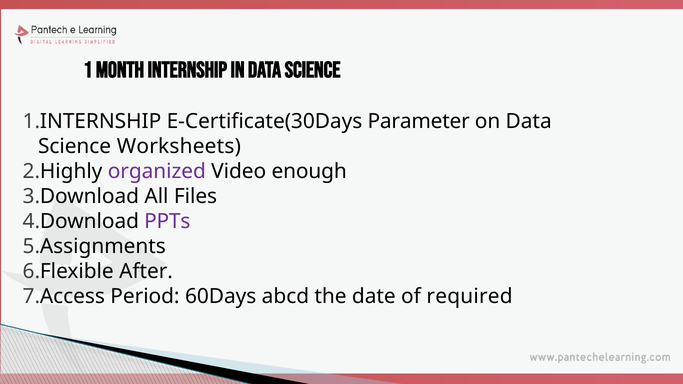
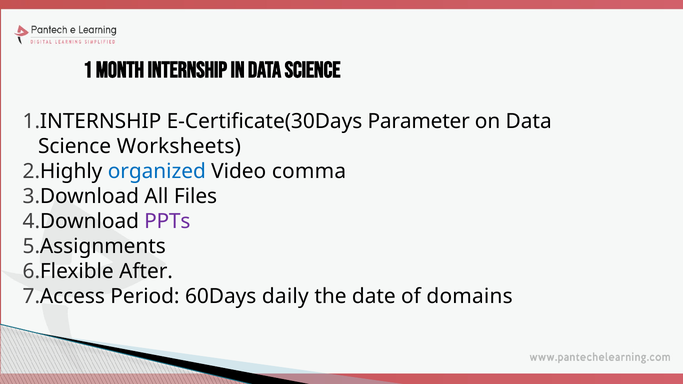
organized colour: purple -> blue
enough: enough -> comma
abcd: abcd -> daily
required: required -> domains
